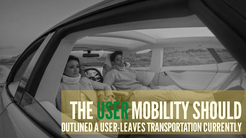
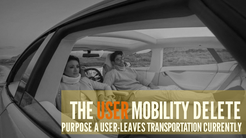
USER colour: green -> orange
SHOULD: SHOULD -> DELETE
OUTLINED: OUTLINED -> PURPOSE
